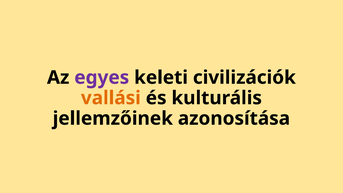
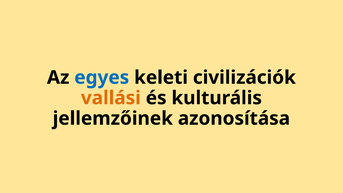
egyes colour: purple -> blue
